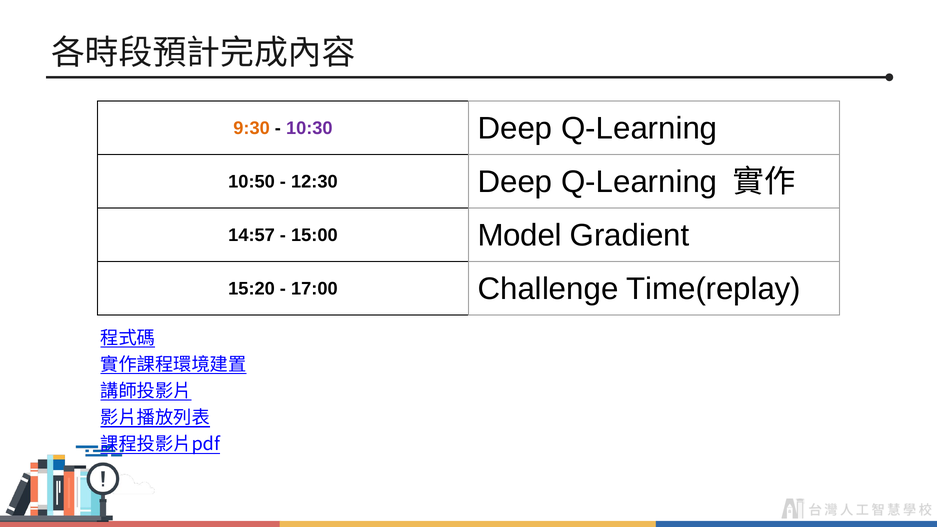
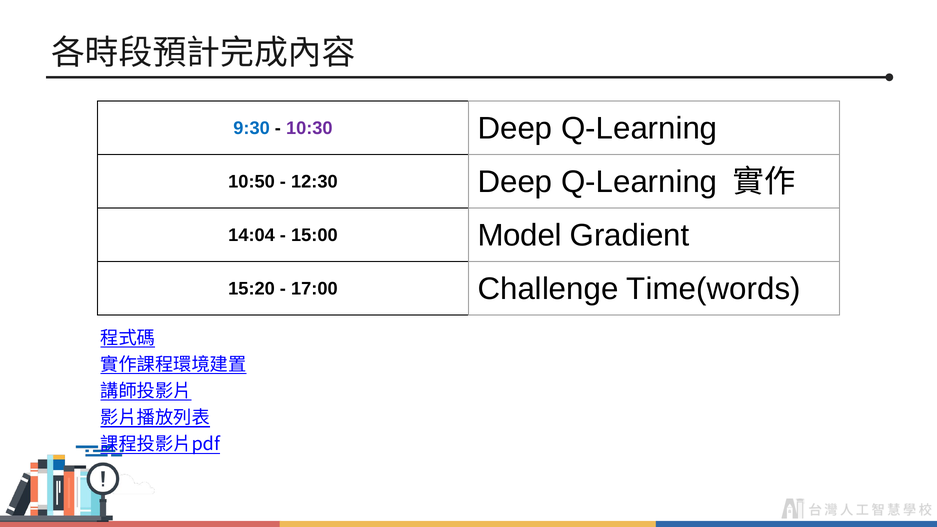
9:30 colour: orange -> blue
14:57: 14:57 -> 14:04
Time(replay: Time(replay -> Time(words
